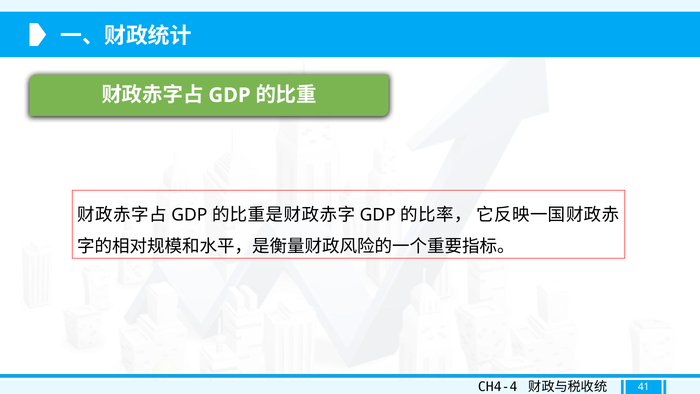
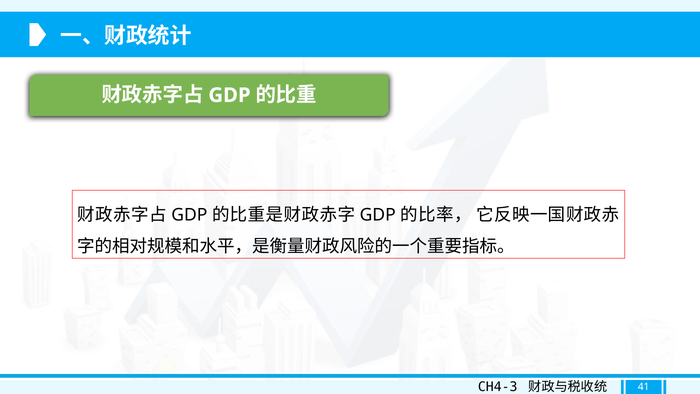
CH4-4: CH4-4 -> CH4-3
